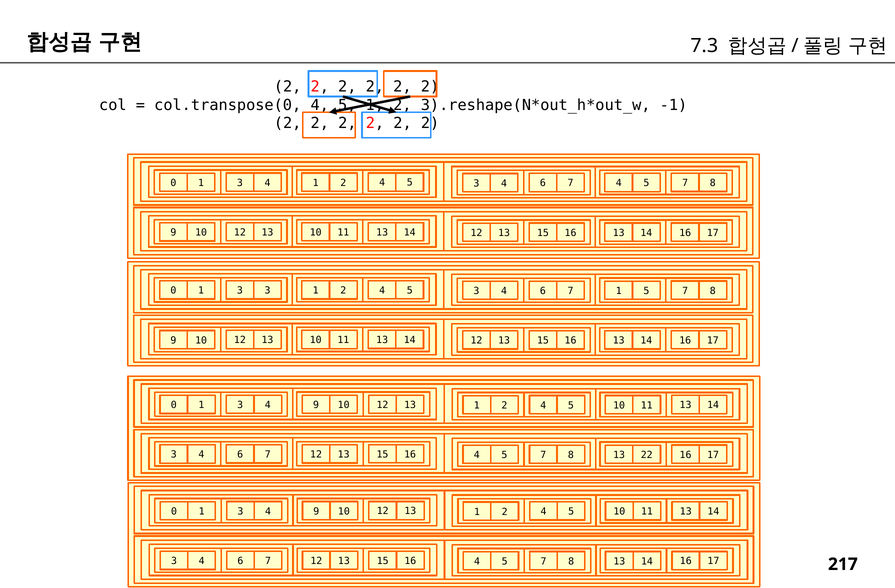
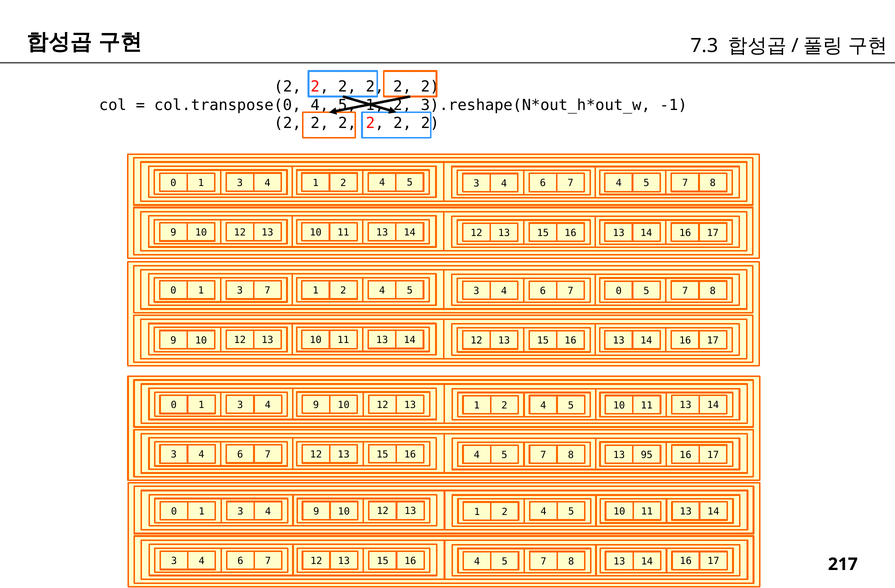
3 3: 3 -> 7
7 1: 1 -> 0
22: 22 -> 95
